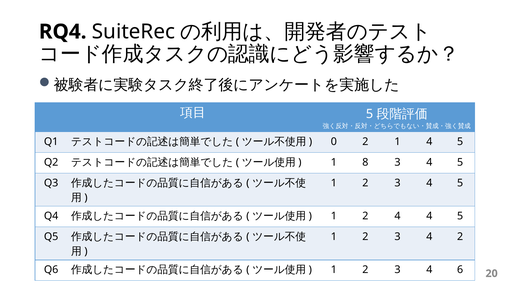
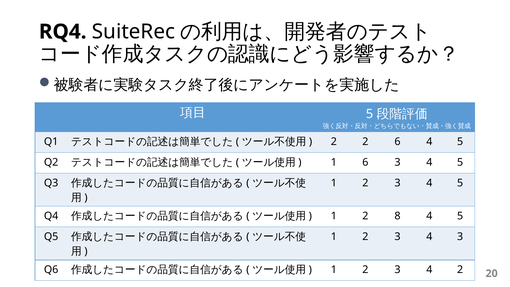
0 at (334, 142): 0 -> 2
2 1: 1 -> 6
1 8: 8 -> 6
2 4: 4 -> 8
4 2: 2 -> 3
4 6: 6 -> 2
